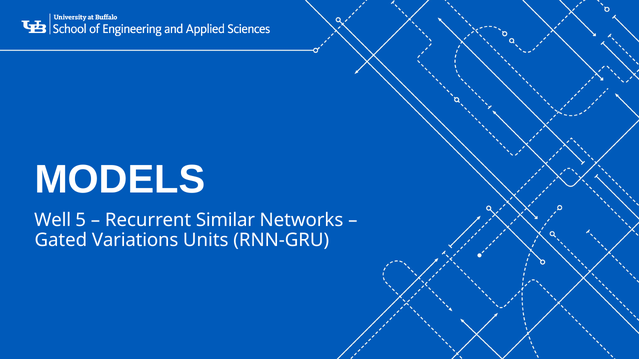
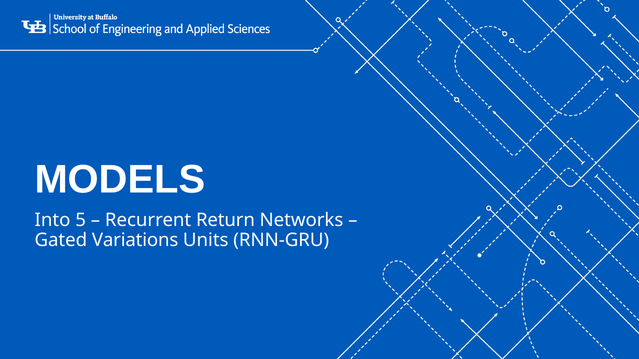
Well: Well -> Into
Similar: Similar -> Return
